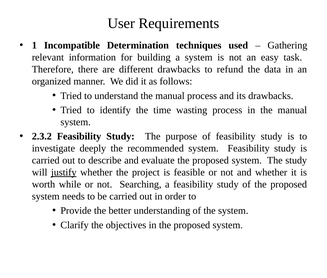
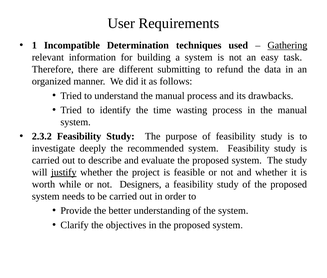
Gathering underline: none -> present
different drawbacks: drawbacks -> submitting
Searching: Searching -> Designers
